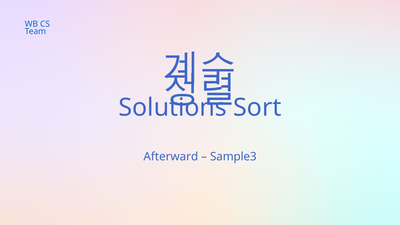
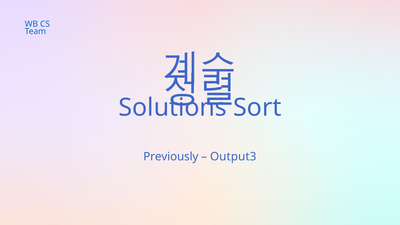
Afterward: Afterward -> Previously
Sample3: Sample3 -> Output3
